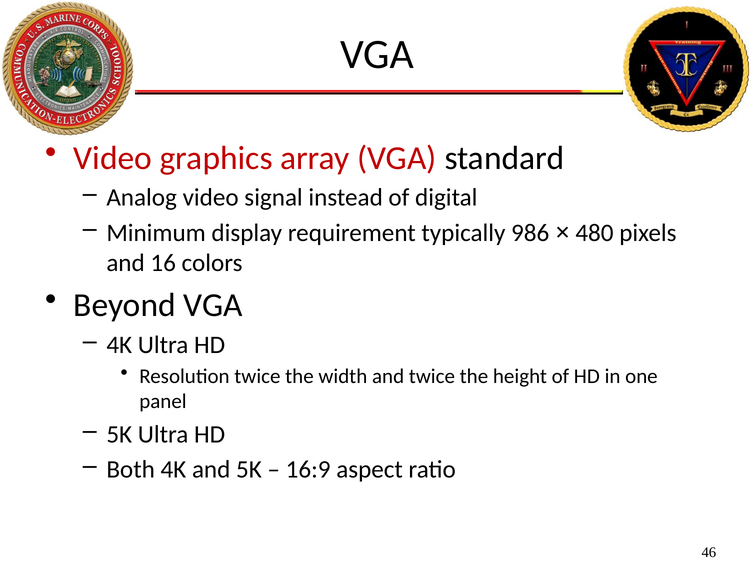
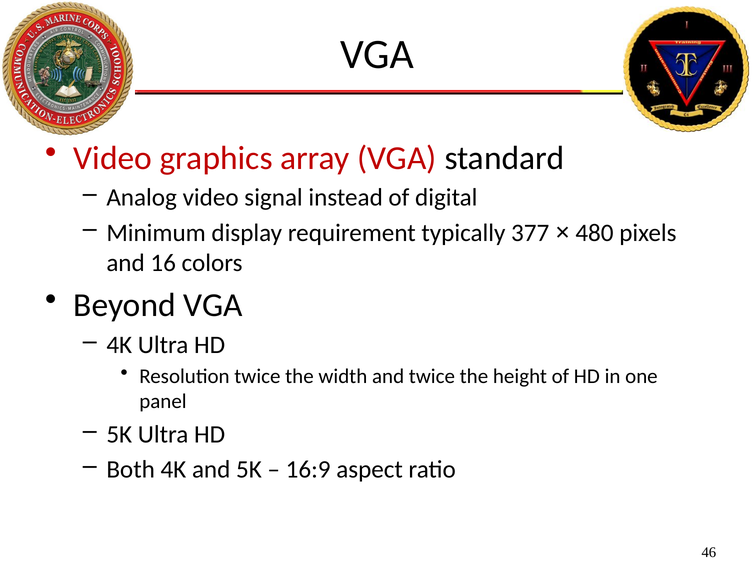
986: 986 -> 377
